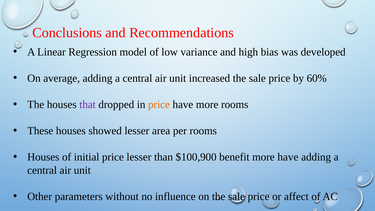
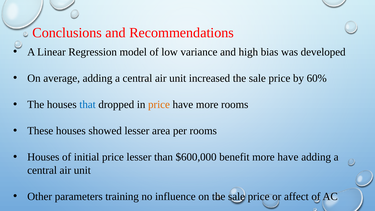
that colour: purple -> blue
$100,900: $100,900 -> $600,000
without: without -> training
